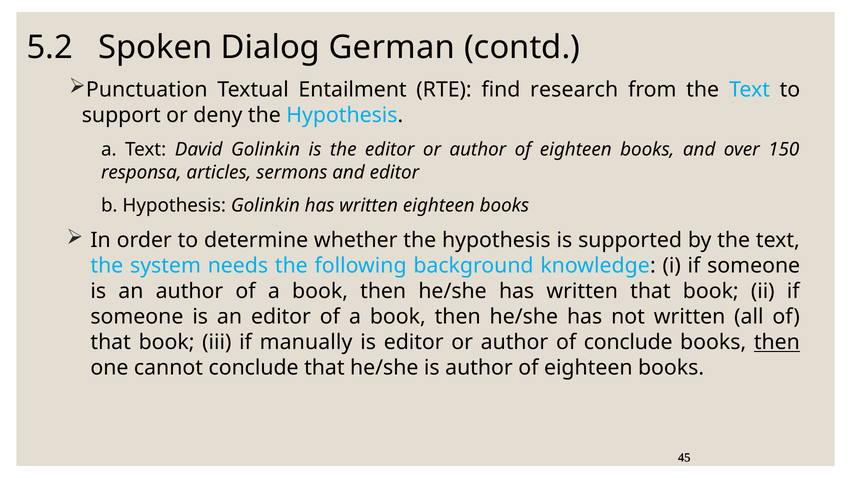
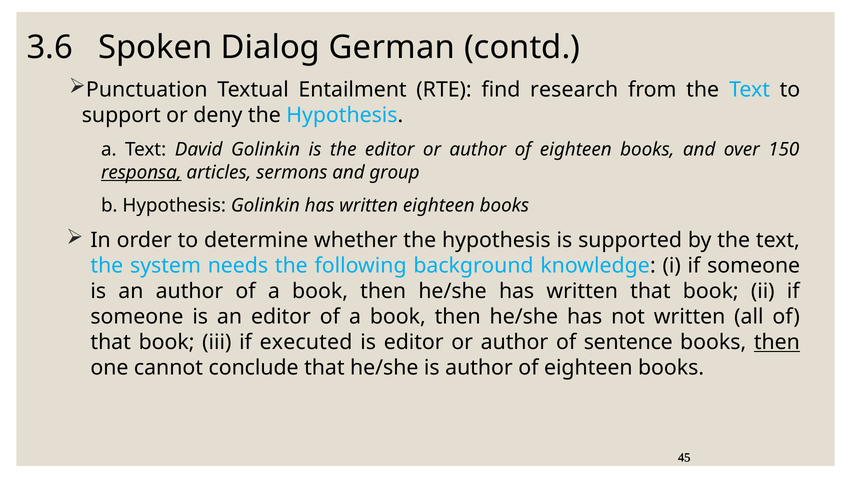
5.2: 5.2 -> 3.6
responsa underline: none -> present
and editor: editor -> group
manually: manually -> executed
of conclude: conclude -> sentence
